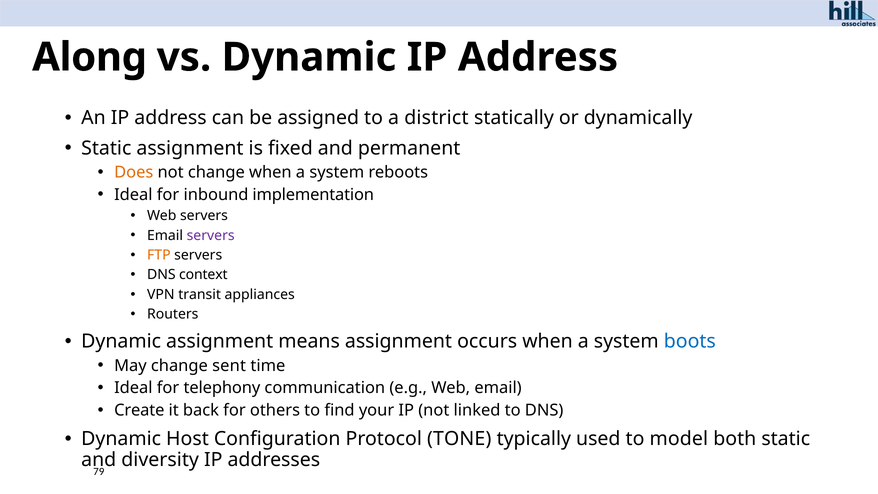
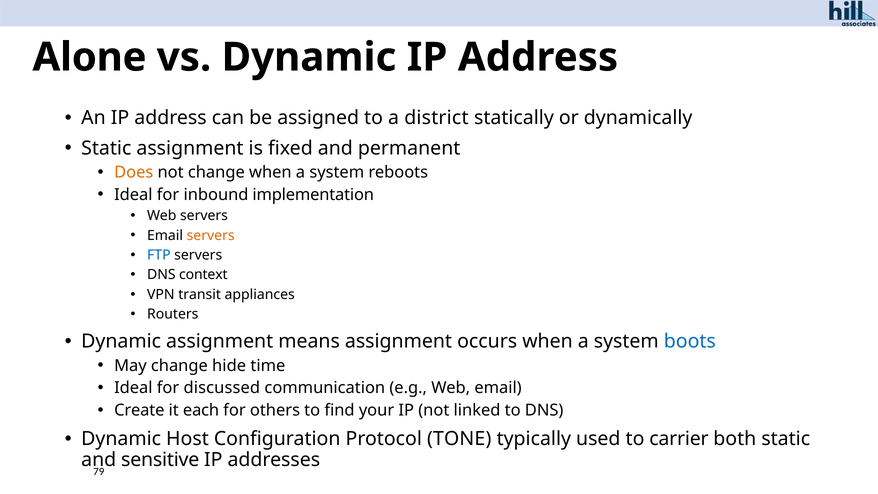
Along: Along -> Alone
servers at (211, 235) colour: purple -> orange
FTP colour: orange -> blue
sent: sent -> hide
telephony: telephony -> discussed
back: back -> each
model: model -> carrier
diversity: diversity -> sensitive
